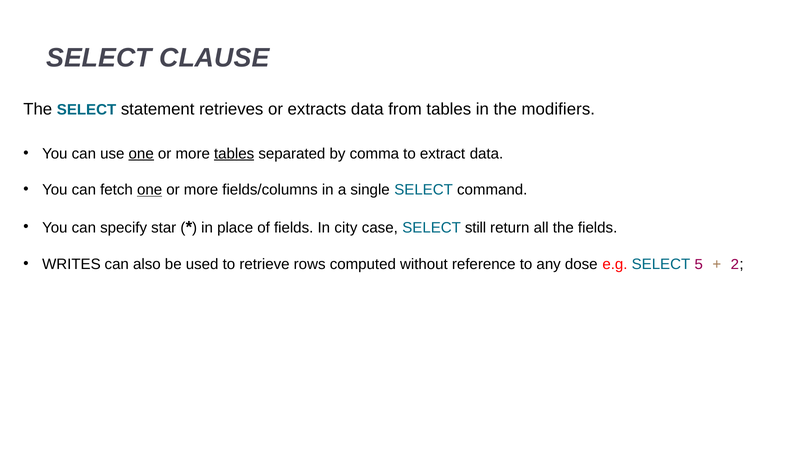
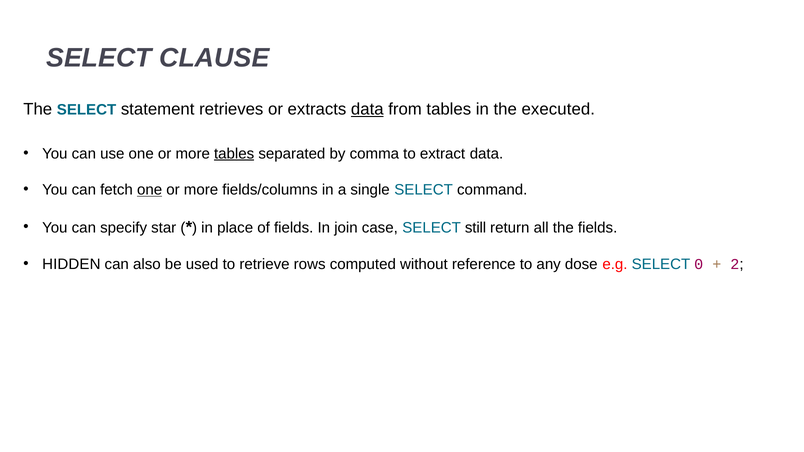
data at (367, 109) underline: none -> present
modifiers: modifiers -> executed
one at (141, 154) underline: present -> none
city: city -> join
WRITES: WRITES -> HIDDEN
5: 5 -> 0
